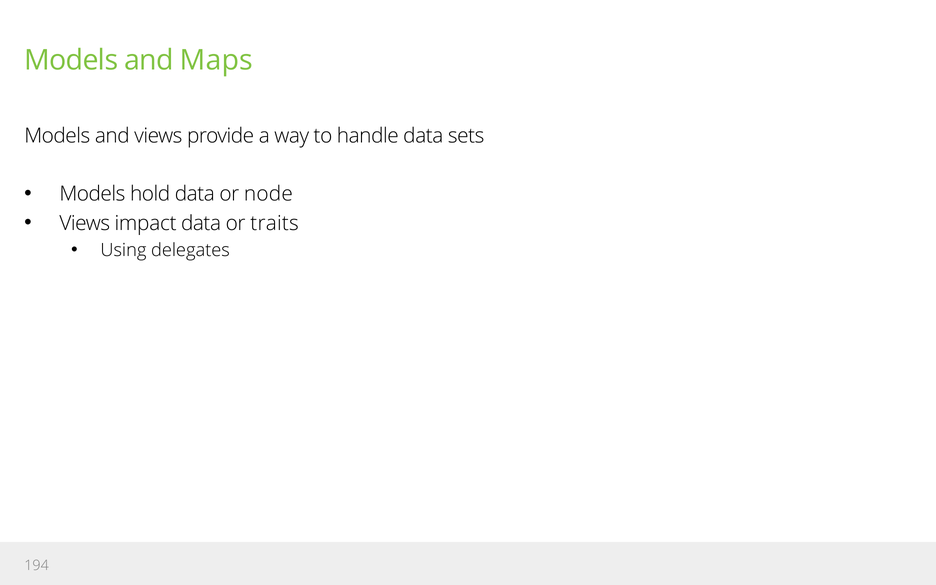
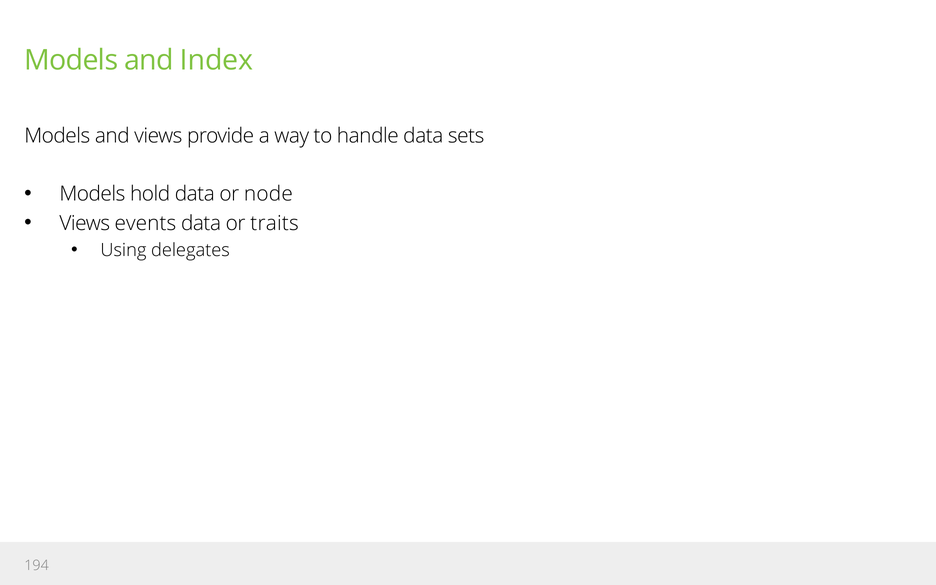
Maps: Maps -> Index
impact: impact -> events
